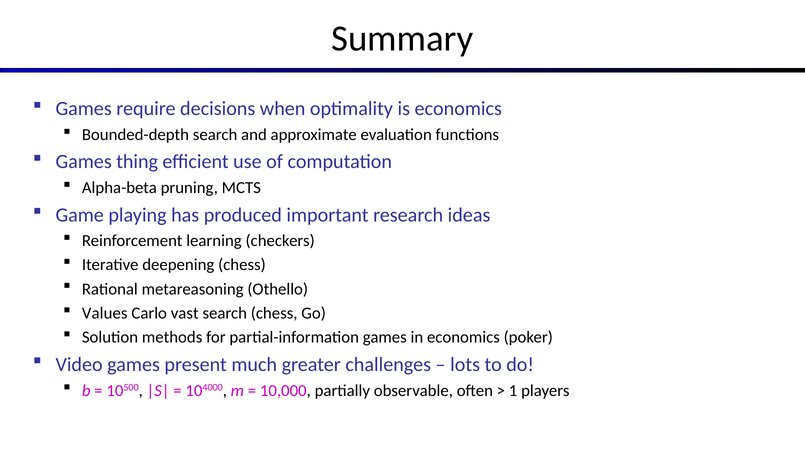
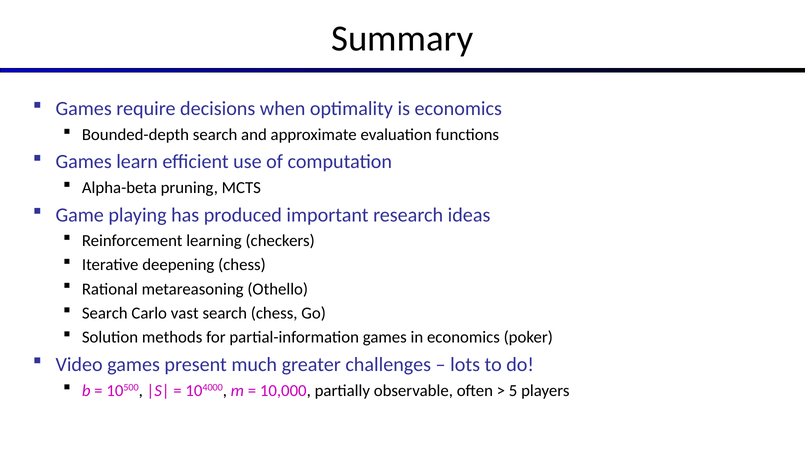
thing: thing -> learn
Values at (105, 313): Values -> Search
1: 1 -> 5
